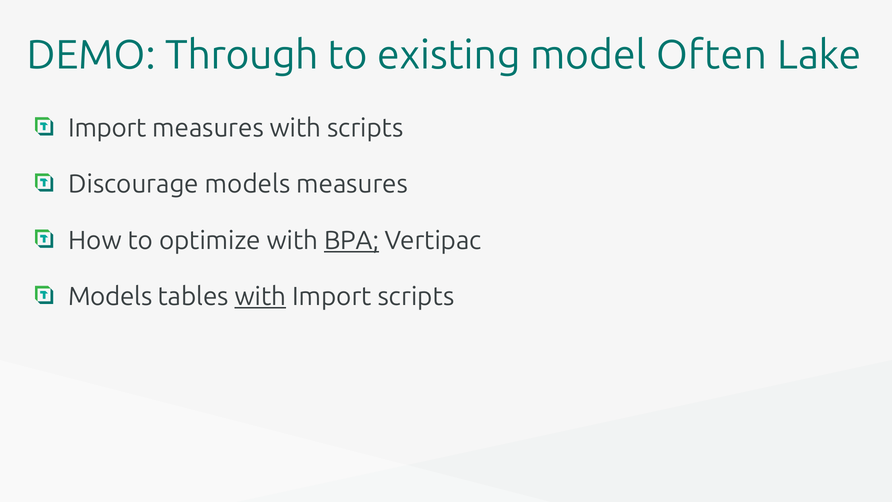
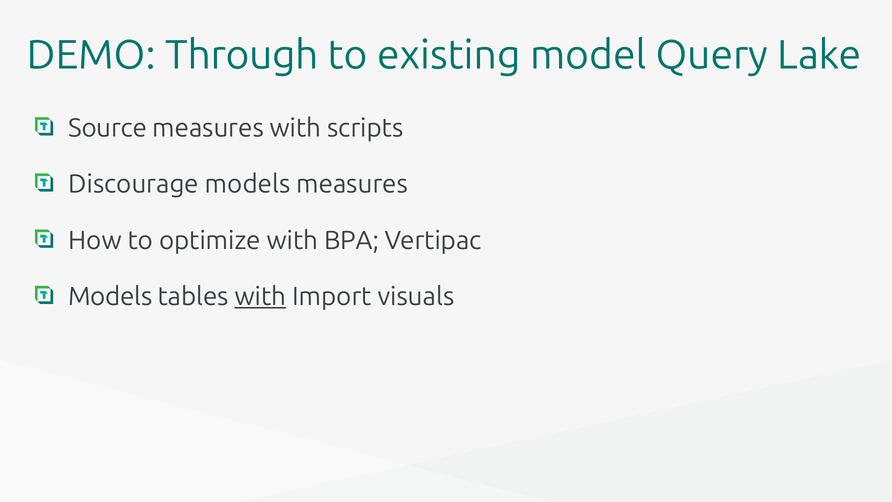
Often: Often -> Query
Import at (108, 128): Import -> Source
BPA underline: present -> none
Import scripts: scripts -> visuals
